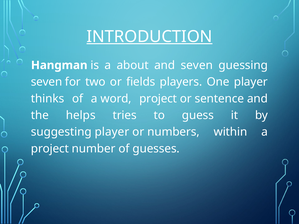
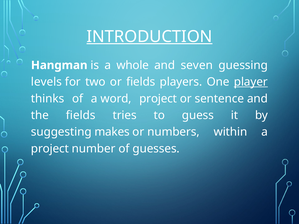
about: about -> whole
seven at (47, 82): seven -> levels
player at (251, 82) underline: none -> present
the helps: helps -> fields
suggesting player: player -> makes
